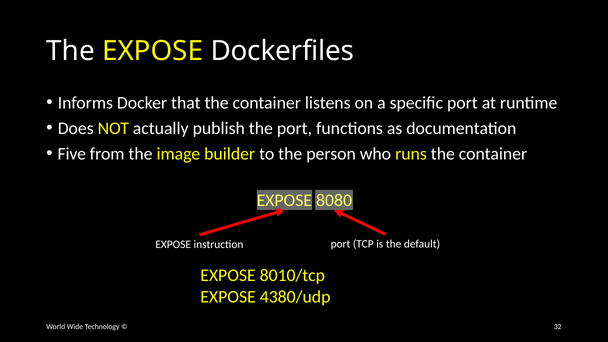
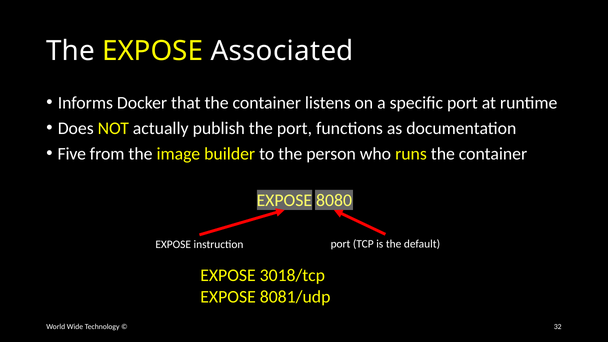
Dockerfiles: Dockerfiles -> Associated
8010/tcp: 8010/tcp -> 3018/tcp
4380/udp: 4380/udp -> 8081/udp
